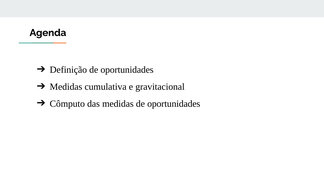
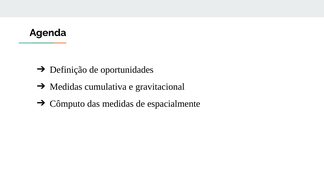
medidas de oportunidades: oportunidades -> espacialmente
